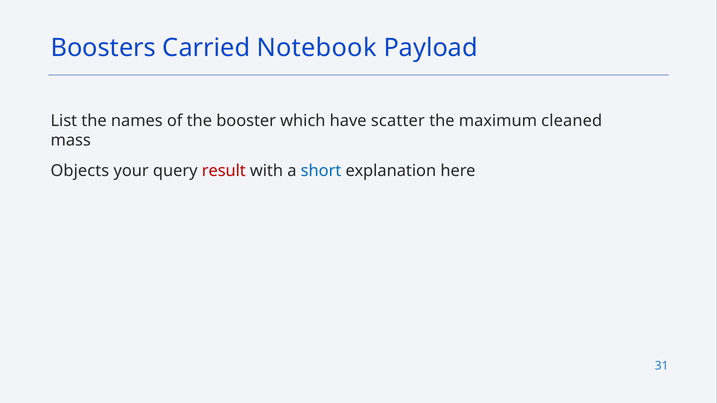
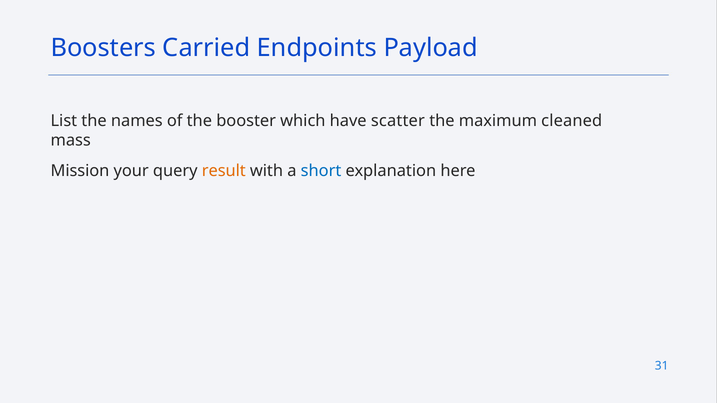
Notebook: Notebook -> Endpoints
Objects: Objects -> Mission
result colour: red -> orange
